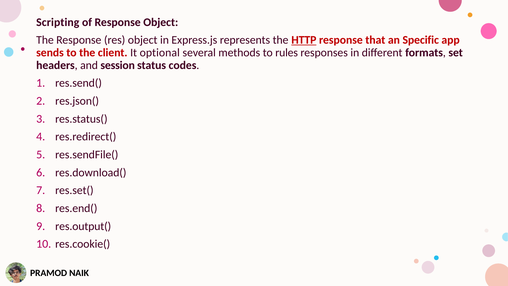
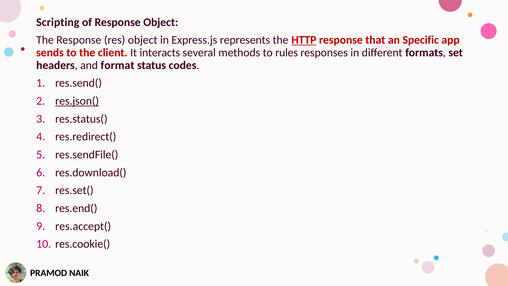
optional: optional -> interacts
session: session -> format
res.json( underline: none -> present
res.output(: res.output( -> res.accept(
